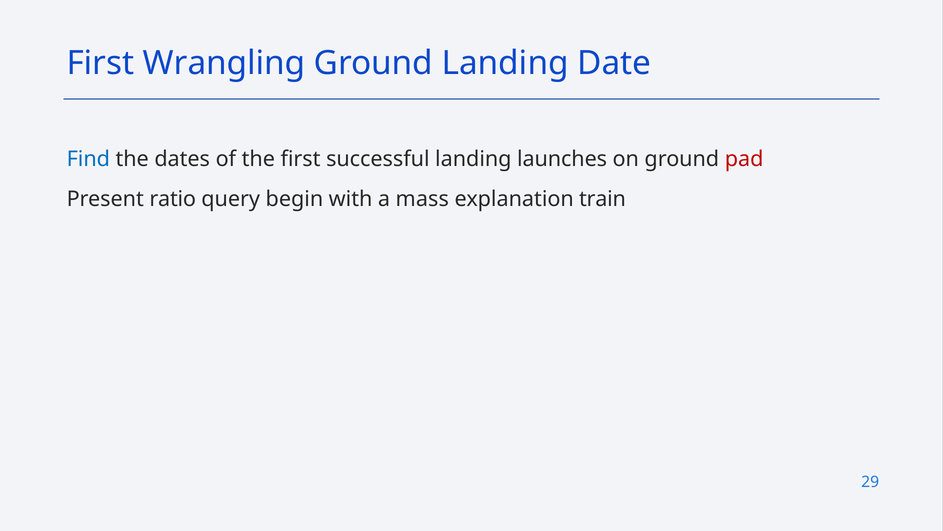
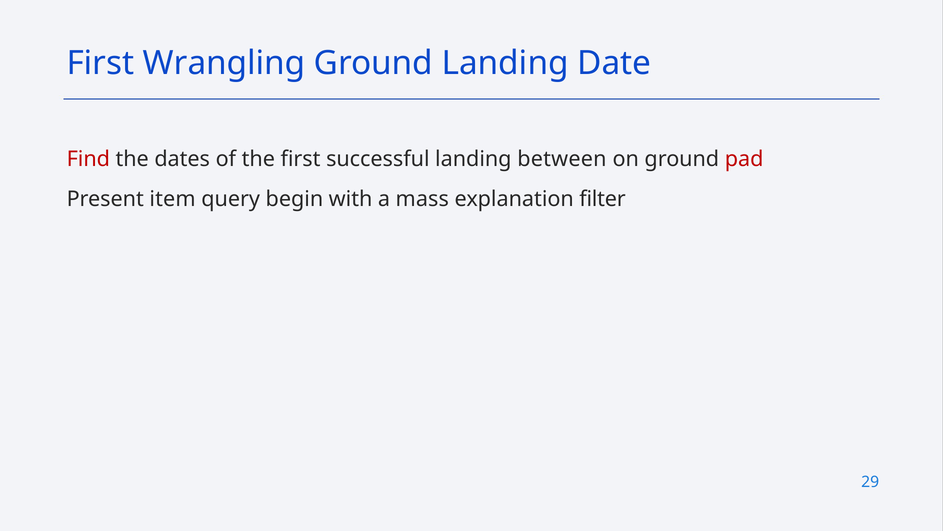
Find colour: blue -> red
launches: launches -> between
ratio: ratio -> item
train: train -> filter
